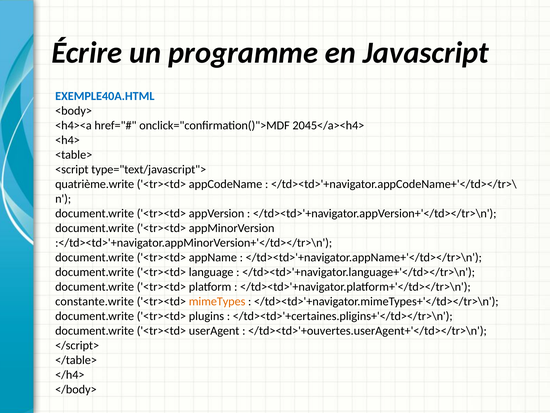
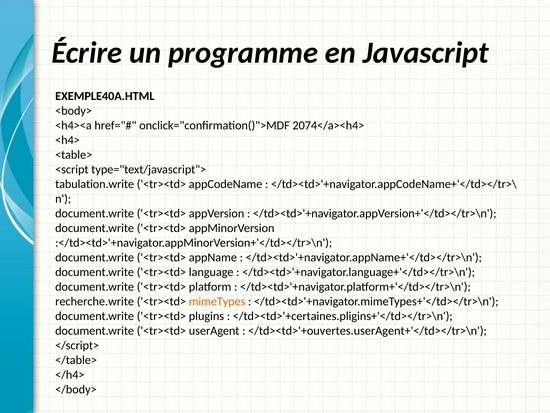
EXEMPLE40A.HTML colour: blue -> black
2045</a><h4>: 2045</a><h4> -> 2074</a><h4>
quatrième.write: quatrième.write -> tabulation.write
constante.write: constante.write -> recherche.write
